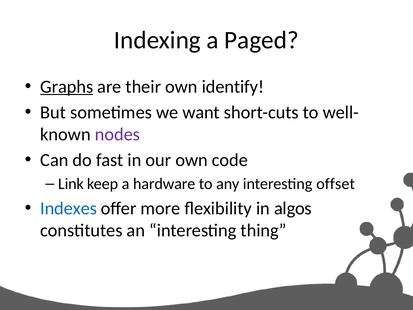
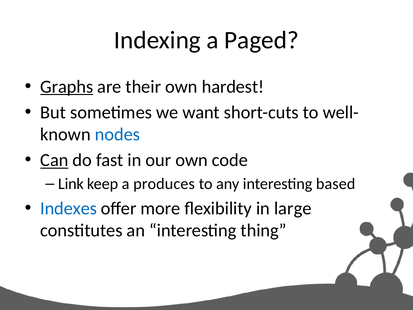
identify: identify -> hardest
nodes colour: purple -> blue
Can underline: none -> present
hardware: hardware -> produces
offset: offset -> based
algos: algos -> large
